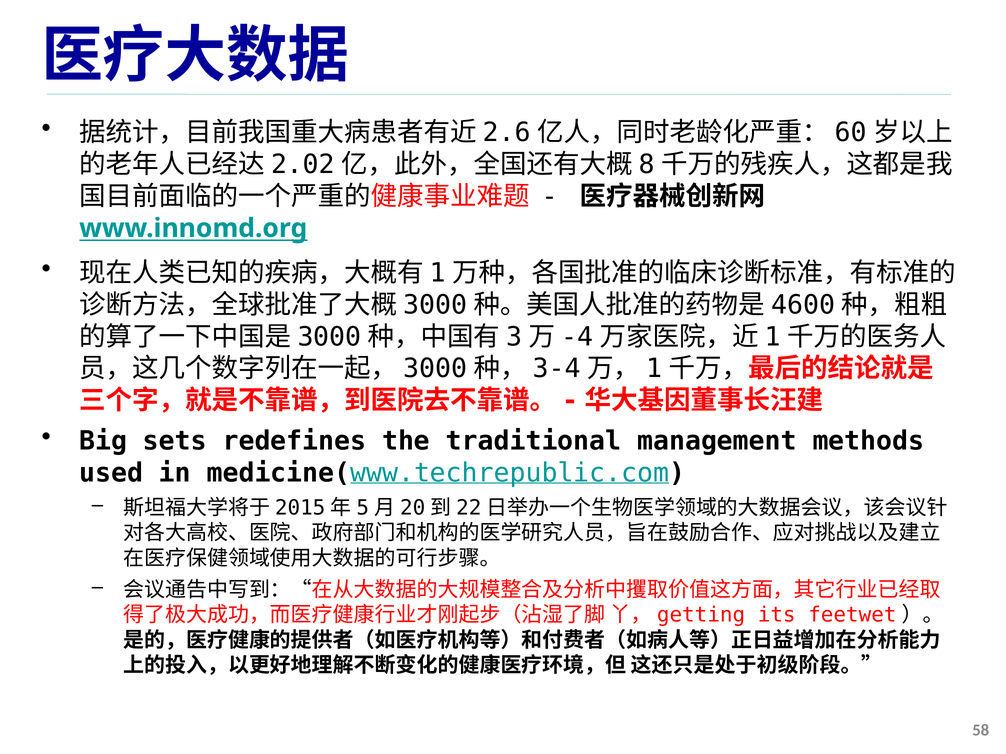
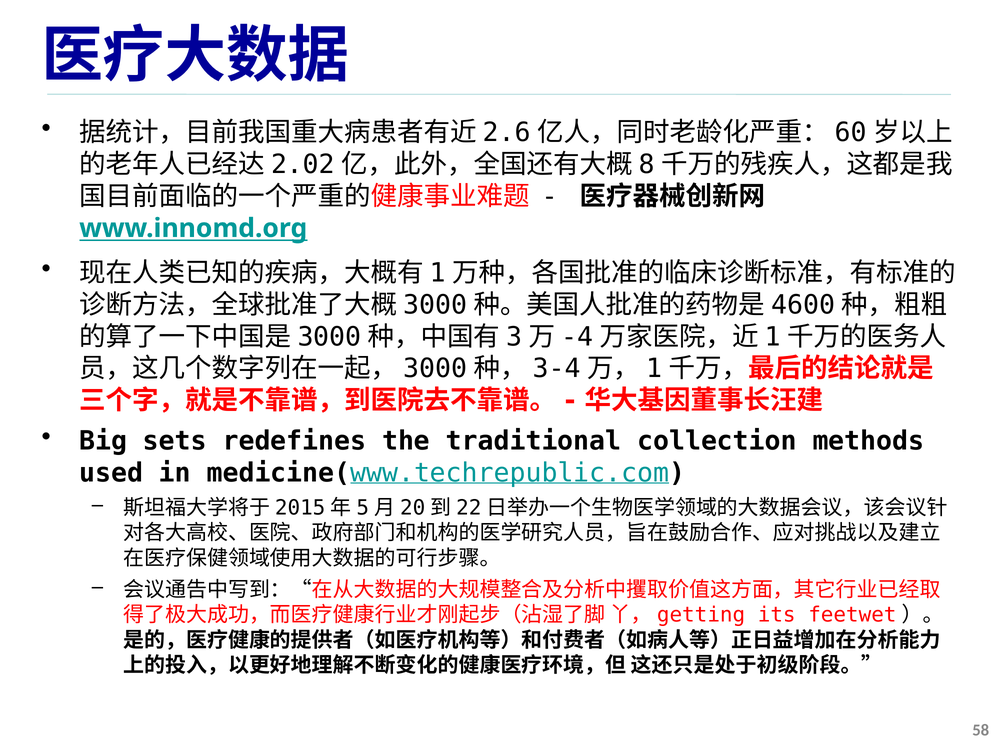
management: management -> collection
